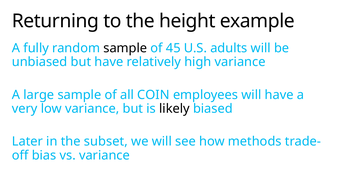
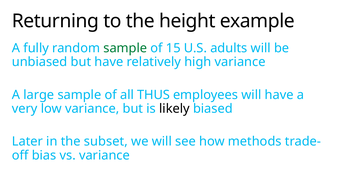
sample at (125, 48) colour: black -> green
45: 45 -> 15
COIN: COIN -> THUS
